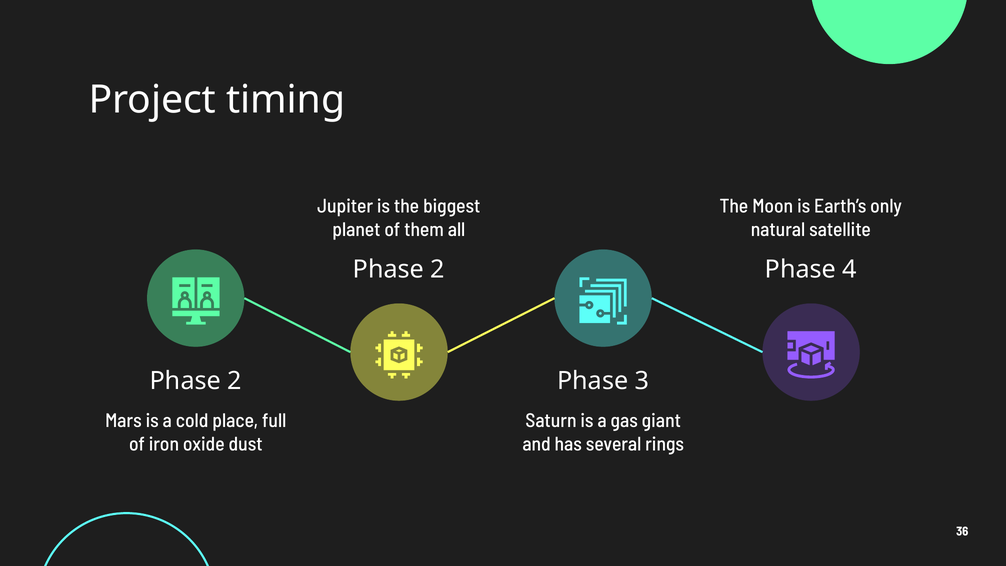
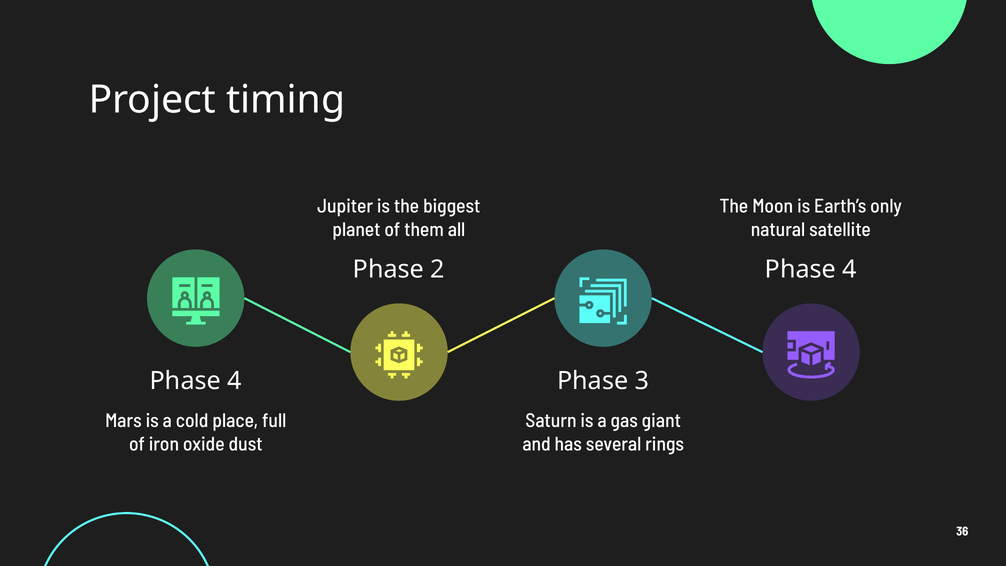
2 at (235, 381): 2 -> 4
